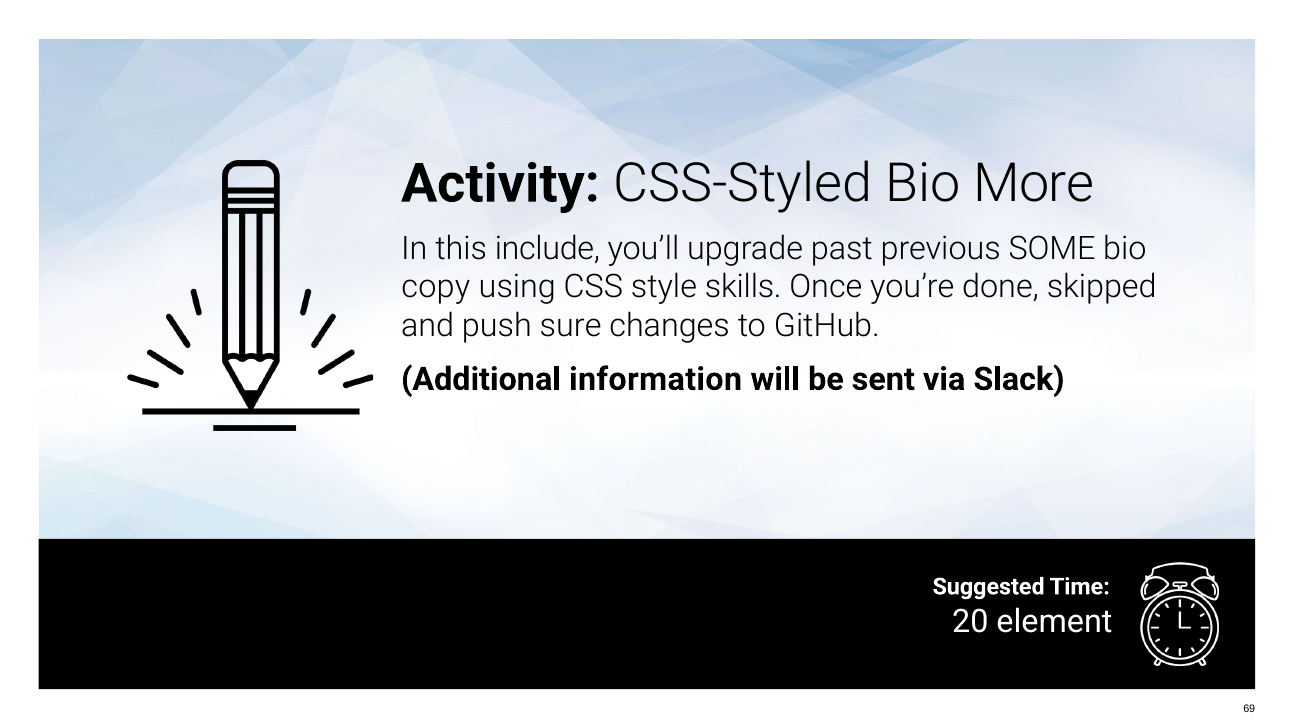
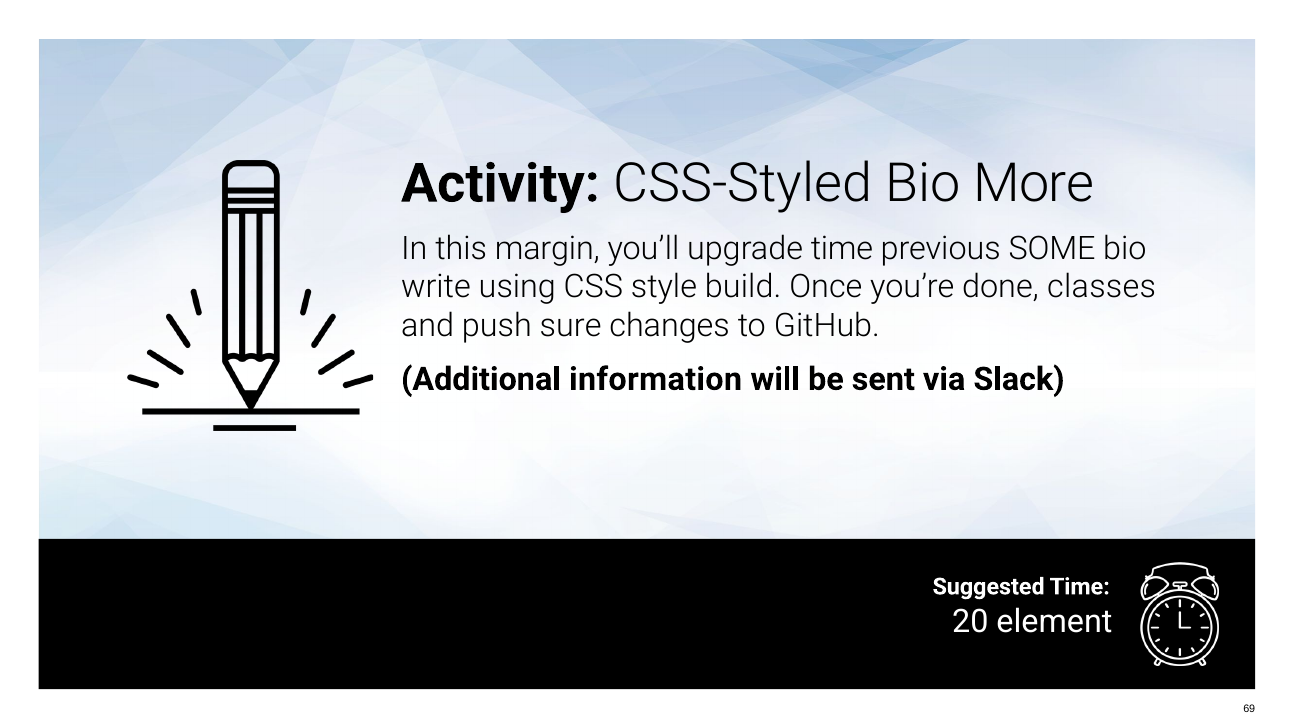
include: include -> margin
upgrade past: past -> time
copy: copy -> write
skills: skills -> build
skipped: skipped -> classes
